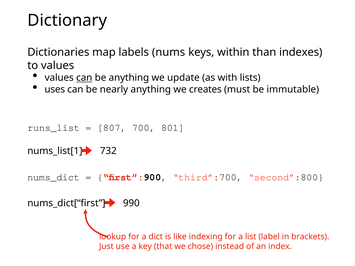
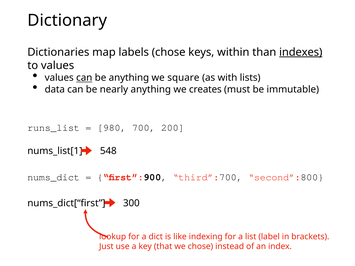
labels nums: nums -> chose
indexes underline: none -> present
update: update -> square
uses: uses -> data
807: 807 -> 980
801: 801 -> 200
732: 732 -> 548
990: 990 -> 300
